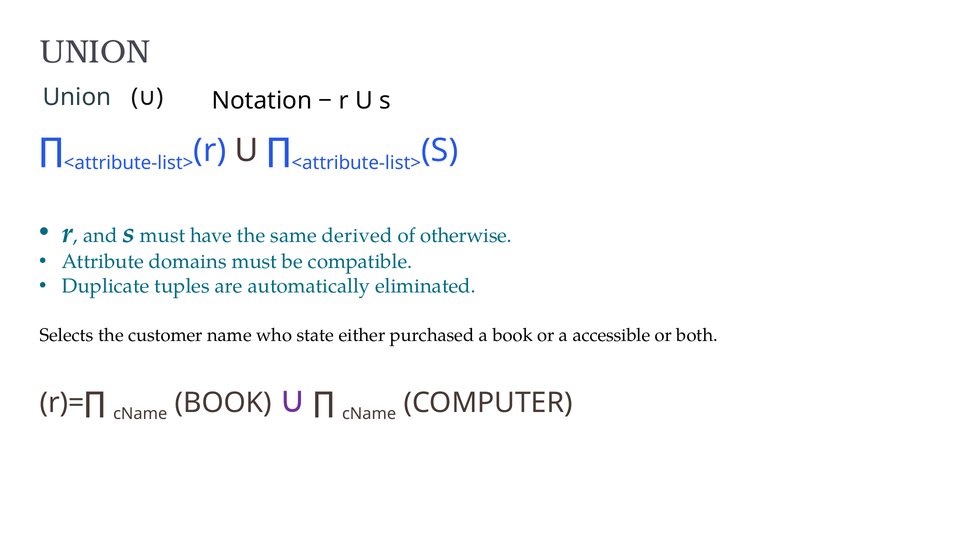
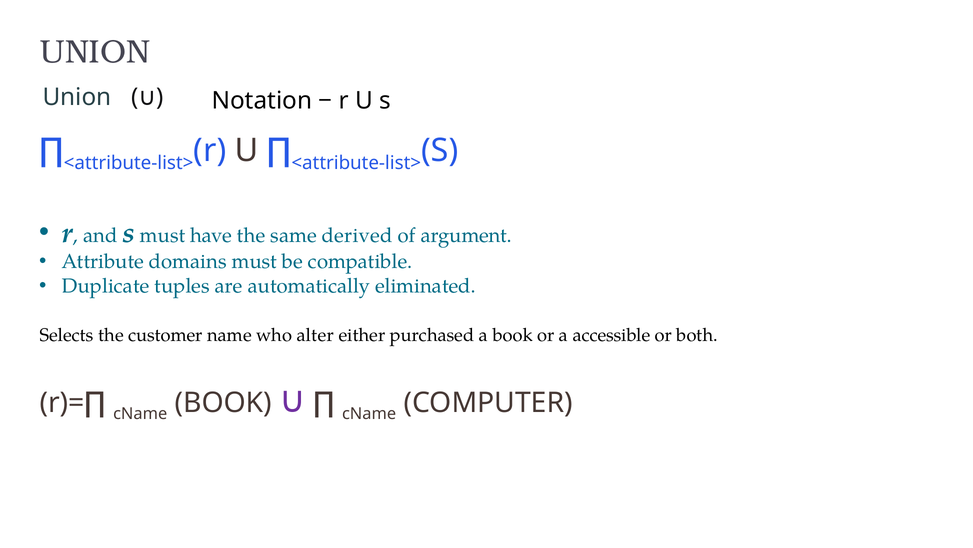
otherwise: otherwise -> argument
state: state -> alter
